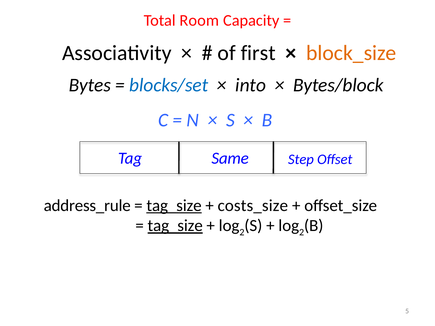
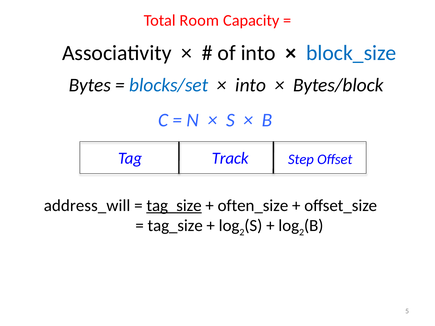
of first: first -> into
block_size colour: orange -> blue
Same: Same -> Track
address_rule: address_rule -> address_will
costs_size: costs_size -> often_size
tag_size at (175, 226) underline: present -> none
